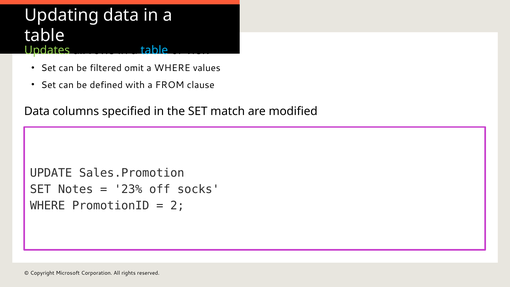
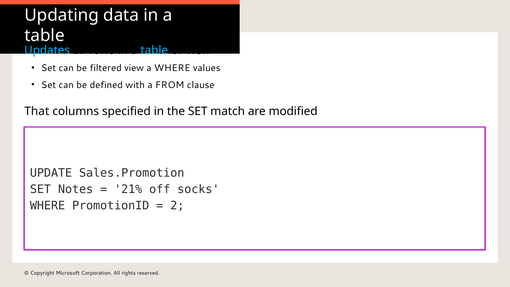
Updates colour: light green -> light blue
filtered omit: omit -> view
Data at (37, 111): Data -> That
23%: 23% -> 21%
